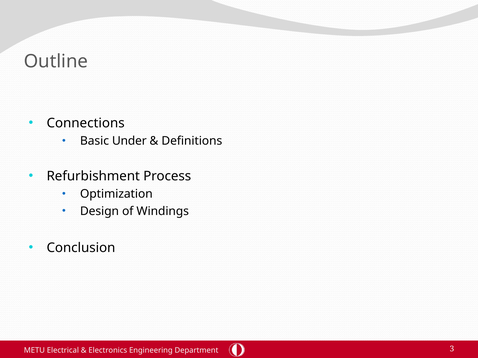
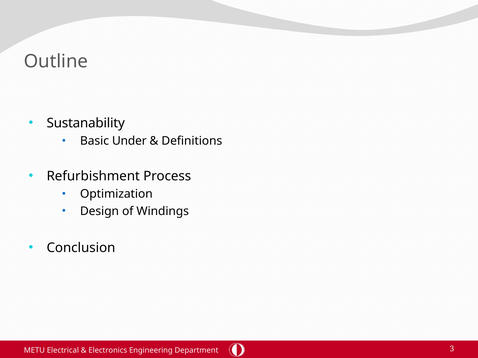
Connections: Connections -> Sustanability
